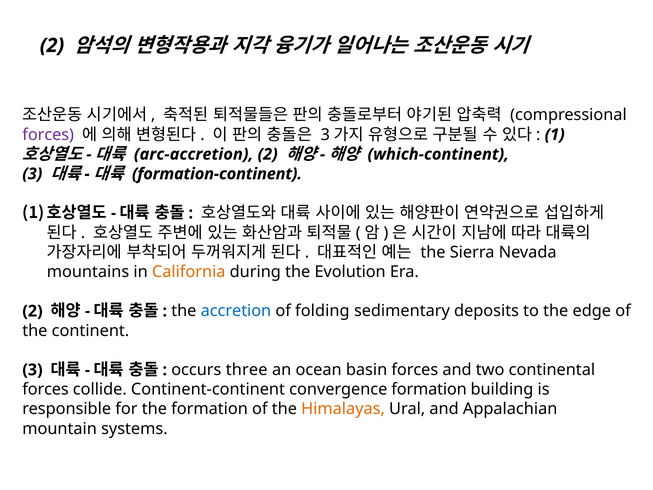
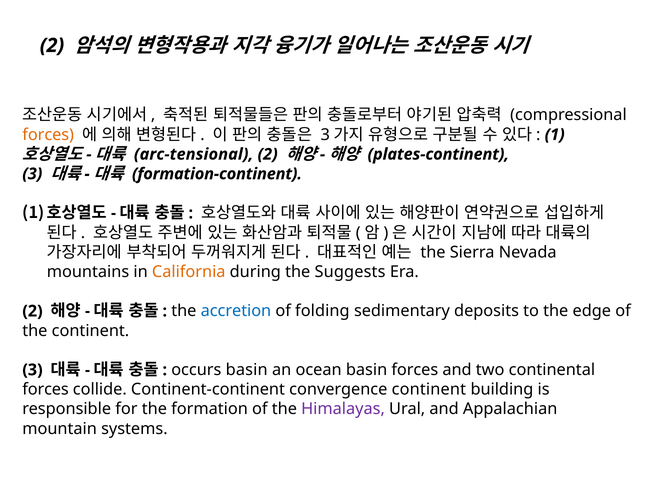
forces at (48, 135) colour: purple -> orange
arc-accretion: arc-accretion -> arc-tensional
which-continent: which-continent -> plates-continent
Evolution: Evolution -> Suggests
occurs three: three -> basin
convergence formation: formation -> continent
Himalayas colour: orange -> purple
